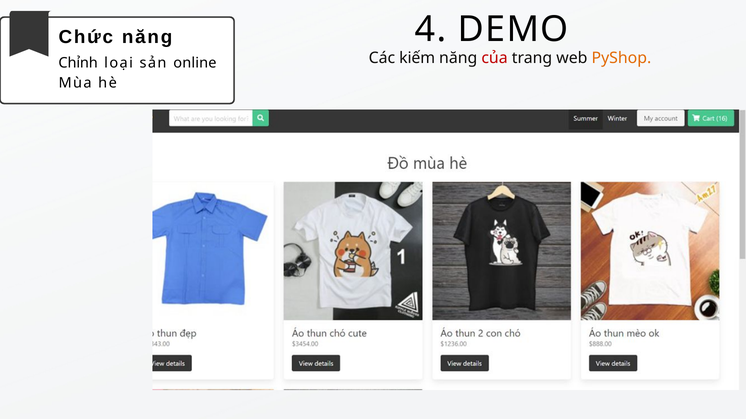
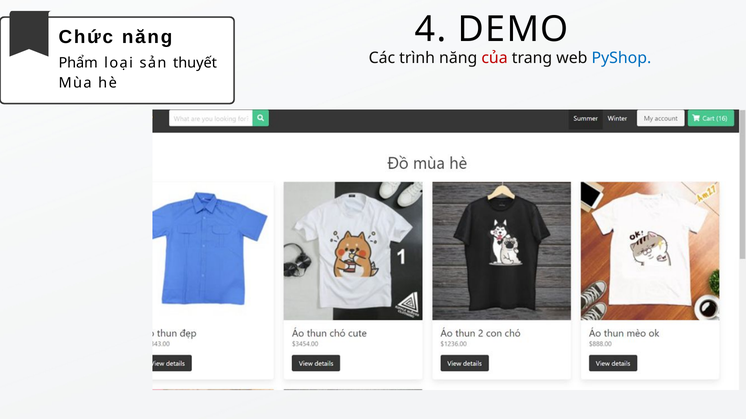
kiếm: kiếm -> trình
PyShop colour: orange -> blue
Chỉnh: Chỉnh -> Phẩm
online: online -> thuyết
